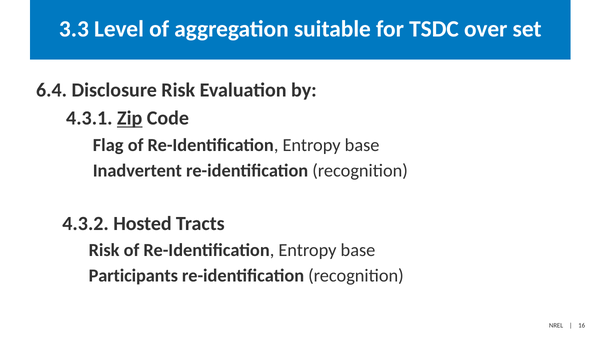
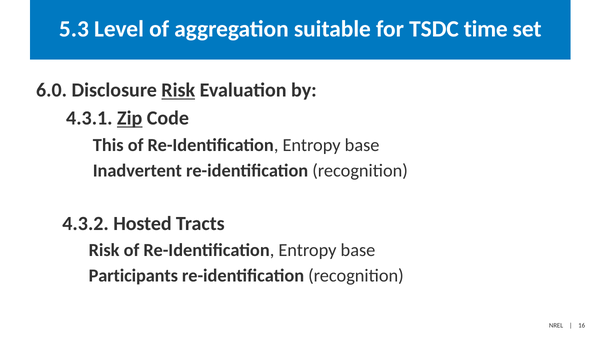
3.3: 3.3 -> 5.3
over: over -> time
6.4: 6.4 -> 6.0
Risk at (178, 90) underline: none -> present
Flag: Flag -> This
